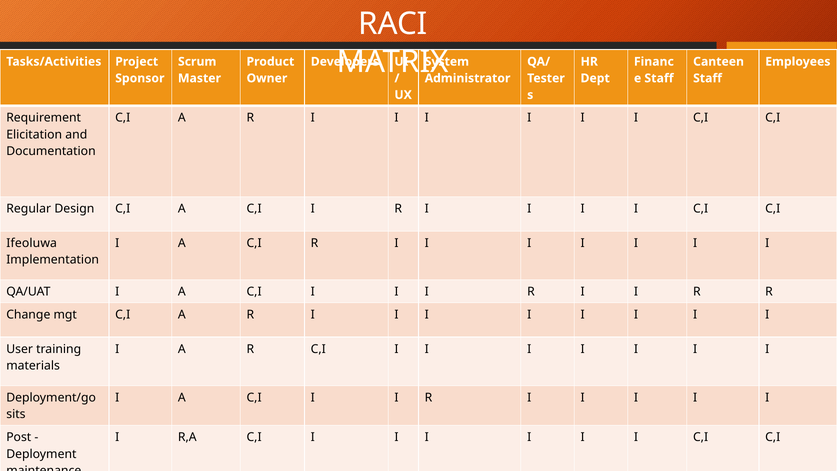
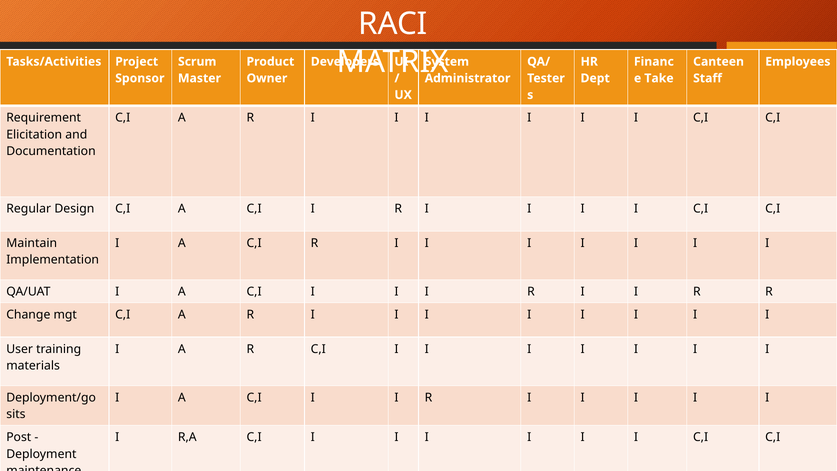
Staff at (659, 78): Staff -> Take
Ifeoluwa: Ifeoluwa -> Maintain
